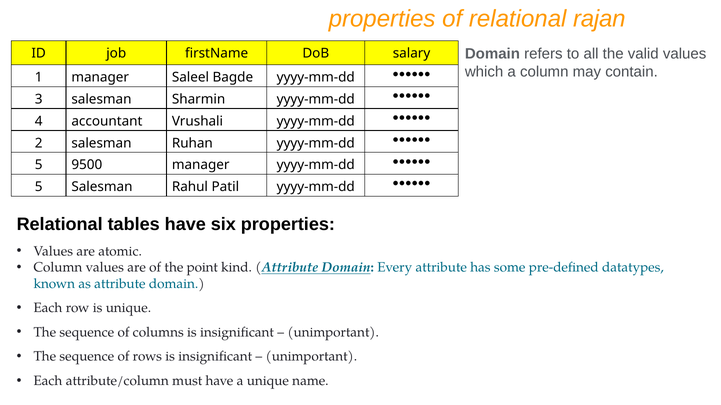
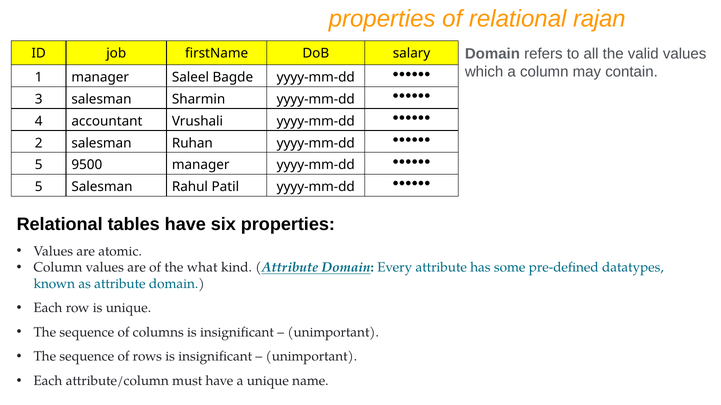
point: point -> what
